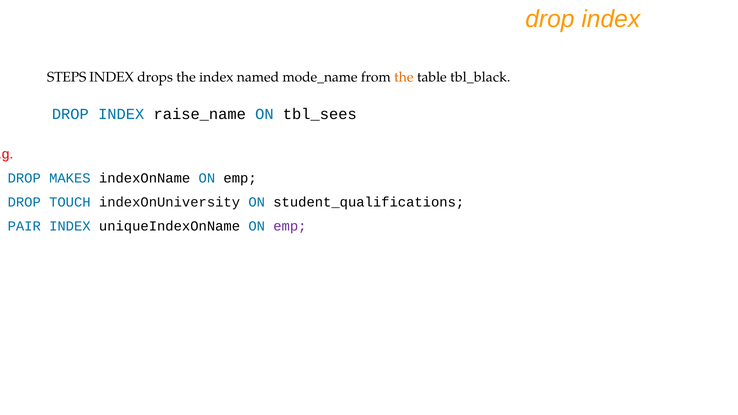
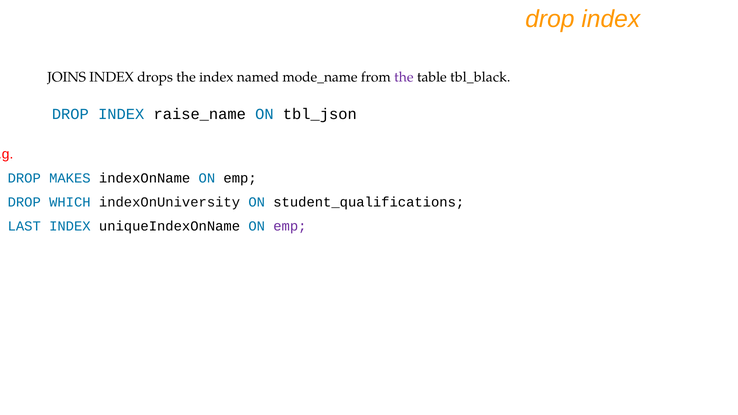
STEPS: STEPS -> JOINS
the at (404, 77) colour: orange -> purple
tbl_sees: tbl_sees -> tbl_json
TOUCH: TOUCH -> WHICH
PAIR: PAIR -> LAST
